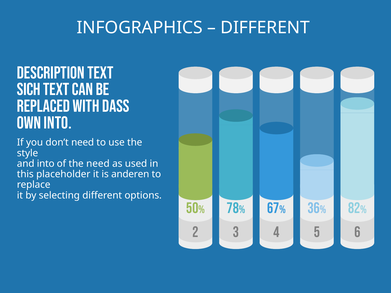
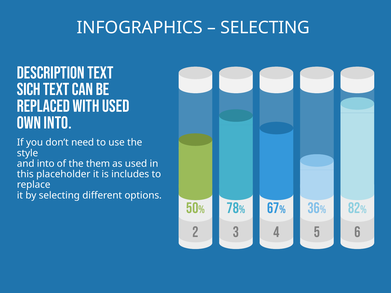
DIFFERENT at (265, 28): DIFFERENT -> SELECTING
with dass: dass -> used
the need: need -> them
anderen: anderen -> includes
